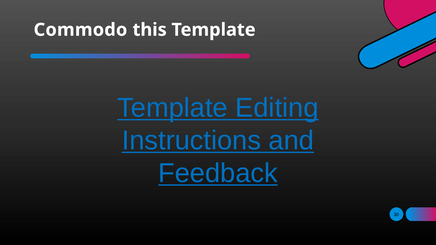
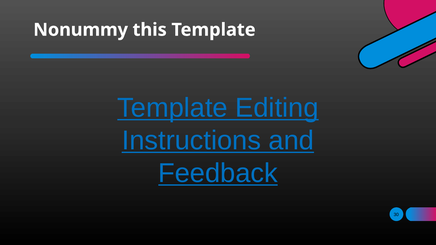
Commodo: Commodo -> Nonummy
